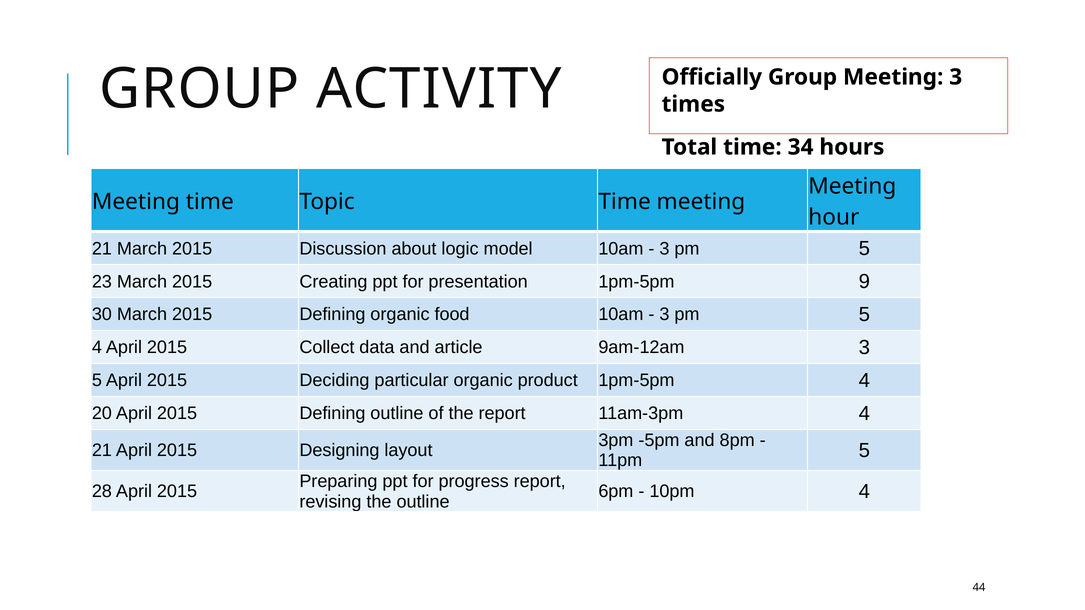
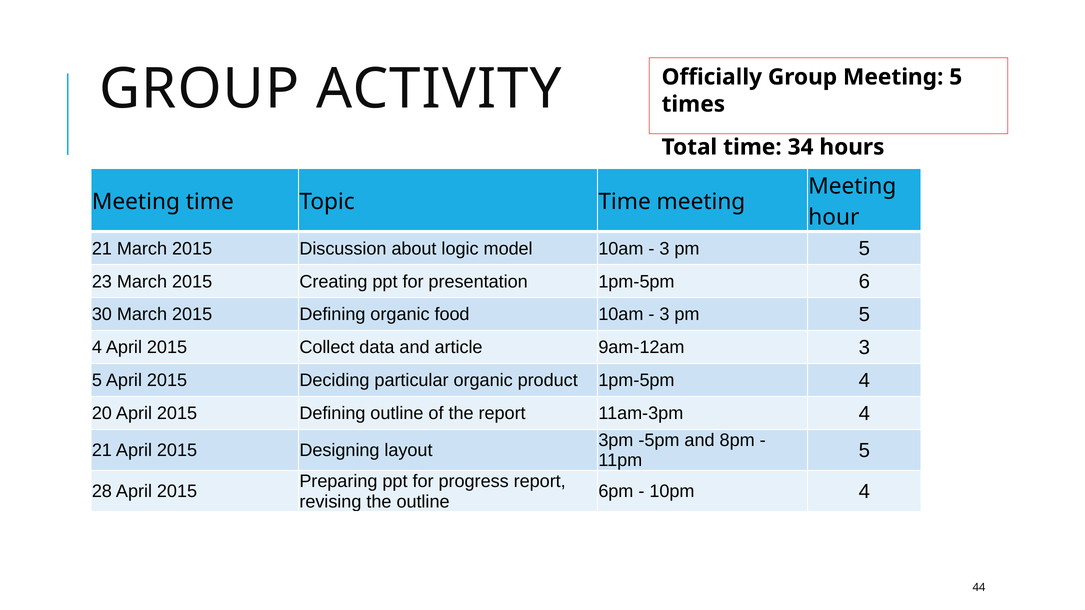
Meeting 3: 3 -> 5
9: 9 -> 6
